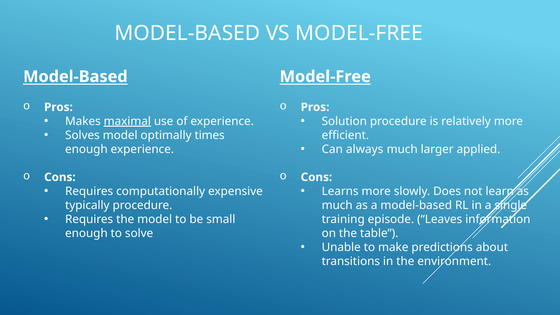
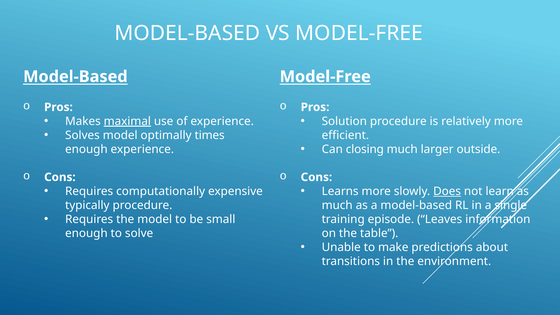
always: always -> closing
applied: applied -> outside
Does underline: none -> present
